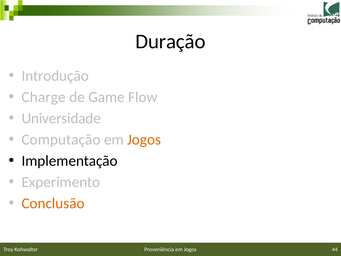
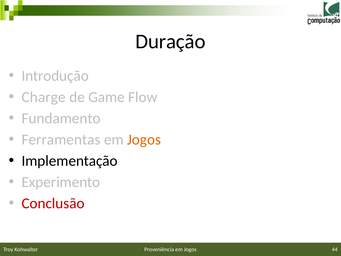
Universidade: Universidade -> Fundamento
Computação: Computação -> Ferramentas
Conclusão colour: orange -> red
